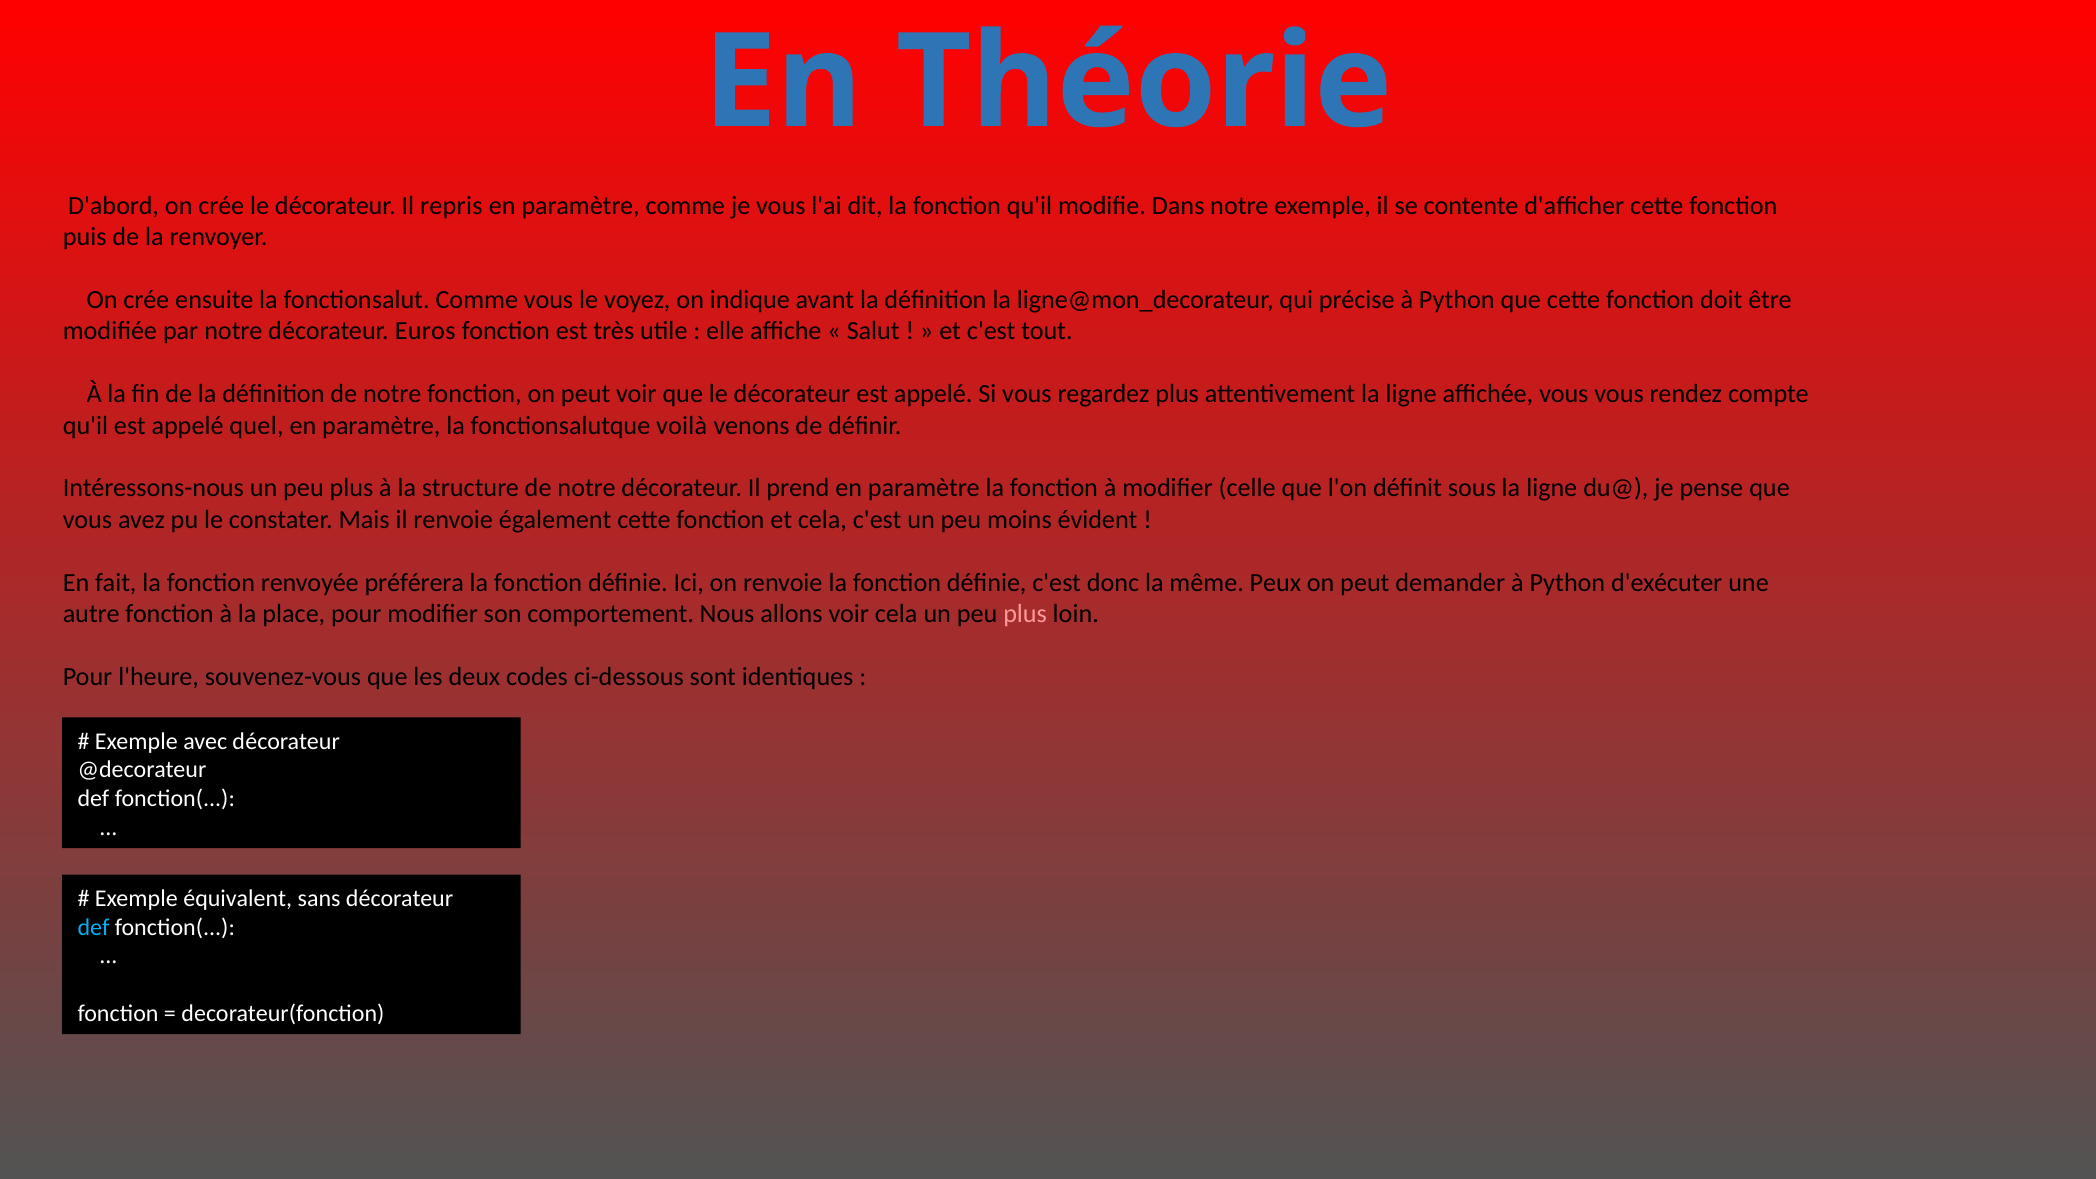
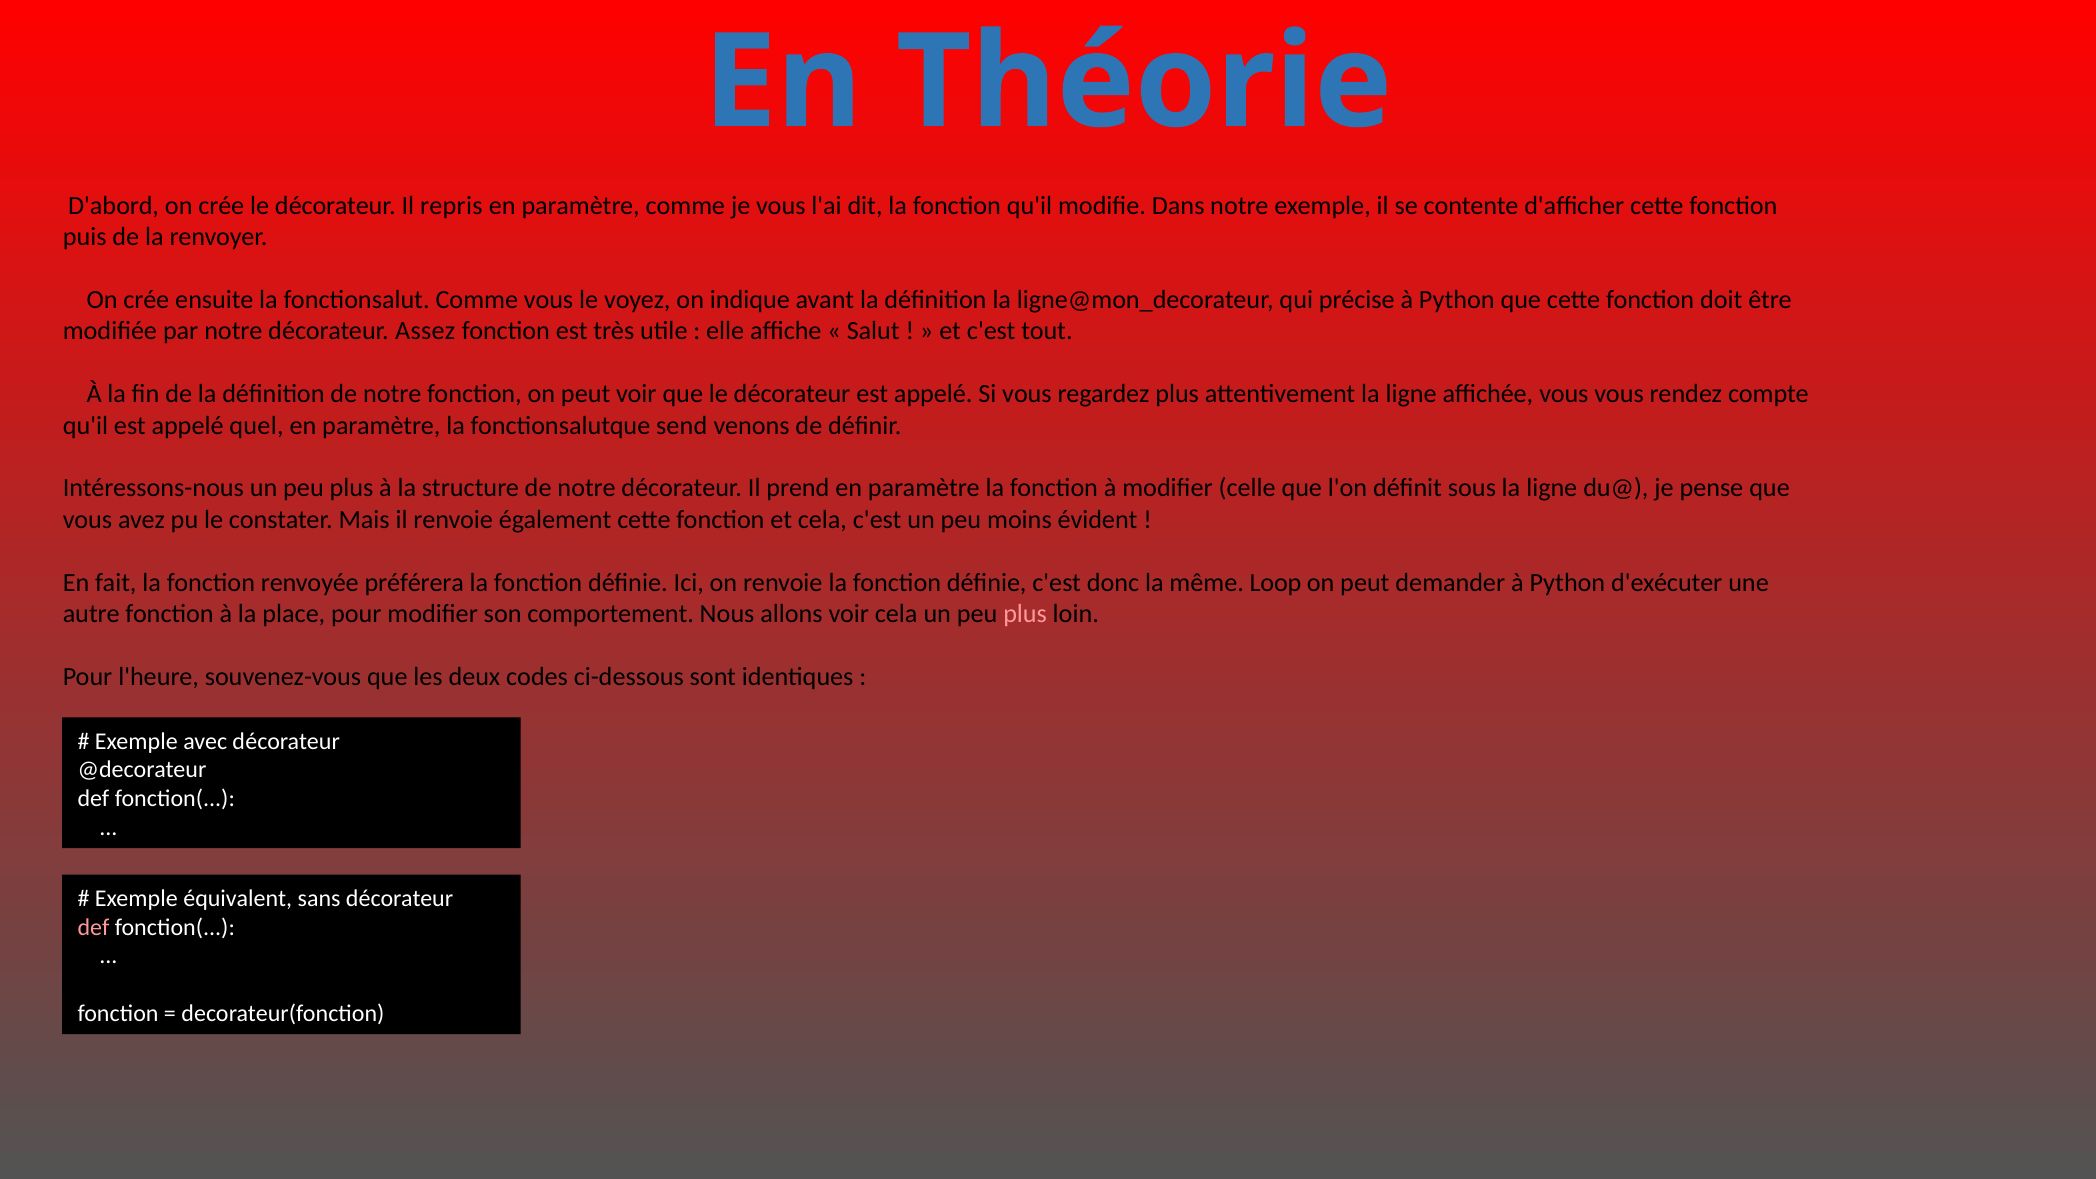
Euros: Euros -> Assez
voilà: voilà -> send
Peux: Peux -> Loop
def at (93, 927) colour: light blue -> pink
